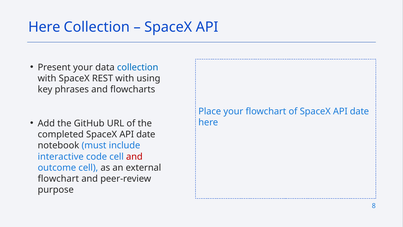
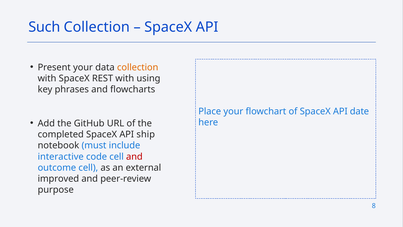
Here at (44, 27): Here -> Such
collection at (138, 67) colour: blue -> orange
completed SpaceX API date: date -> ship
flowchart at (58, 179): flowchart -> improved
